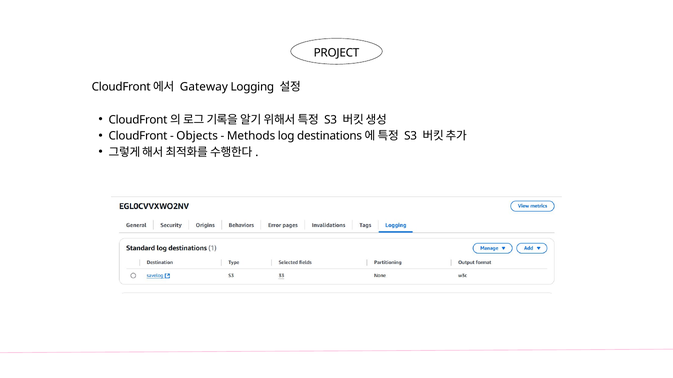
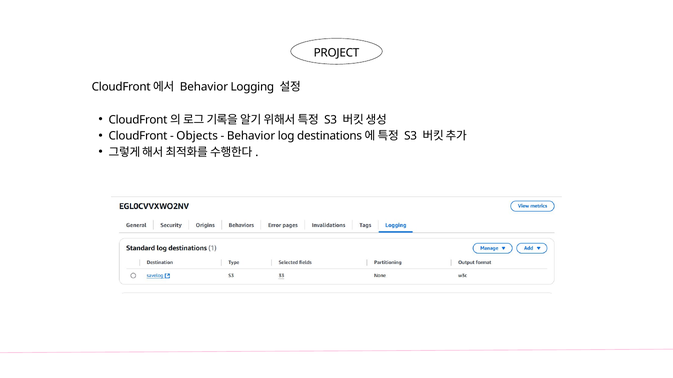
Gateway at (204, 87): Gateway -> Behavior
Methods at (251, 136): Methods -> Behavior
